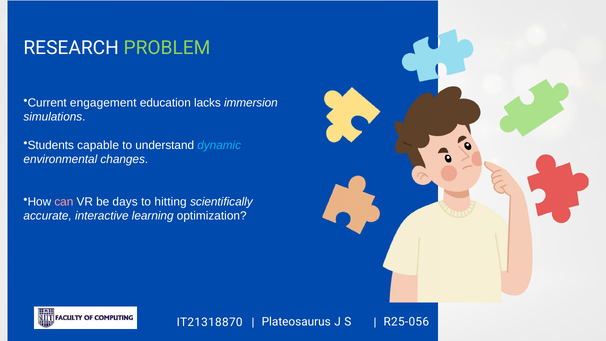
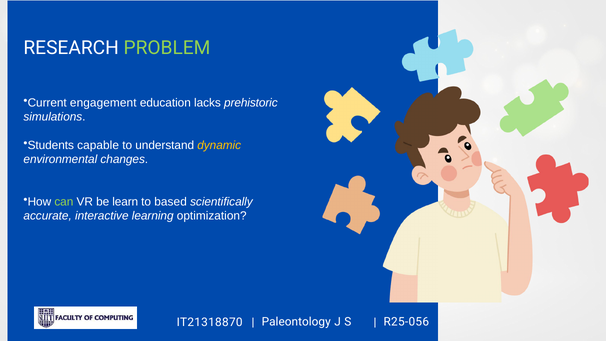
immersion: immersion -> prehistoric
dynamic colour: light blue -> yellow
can colour: pink -> light green
days: days -> learn
hitting: hitting -> based
Plateosaurus: Plateosaurus -> Paleontology
